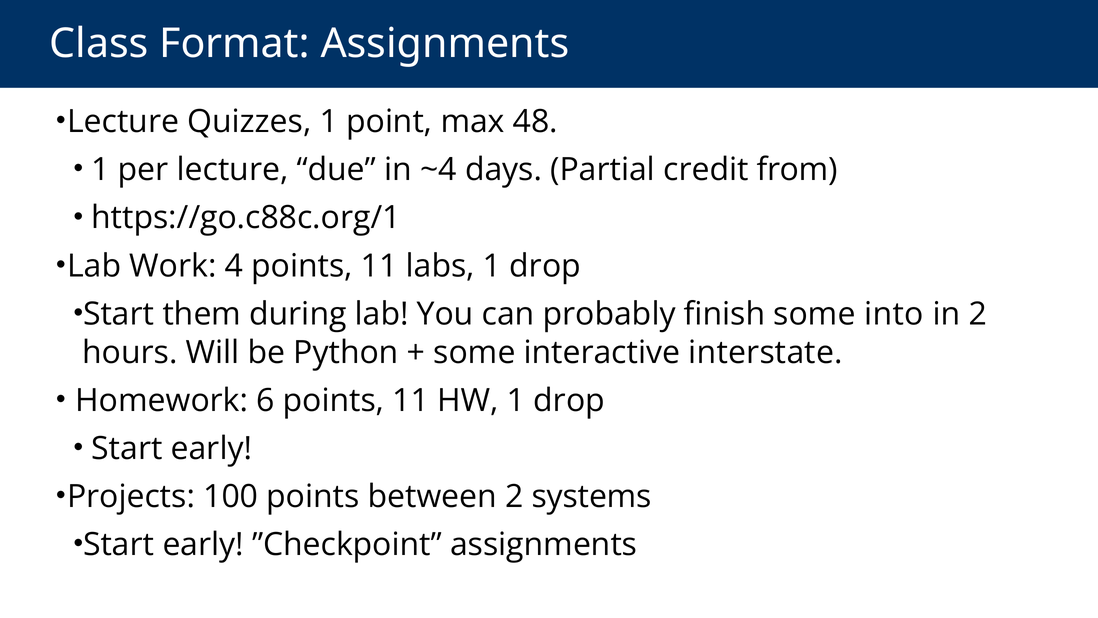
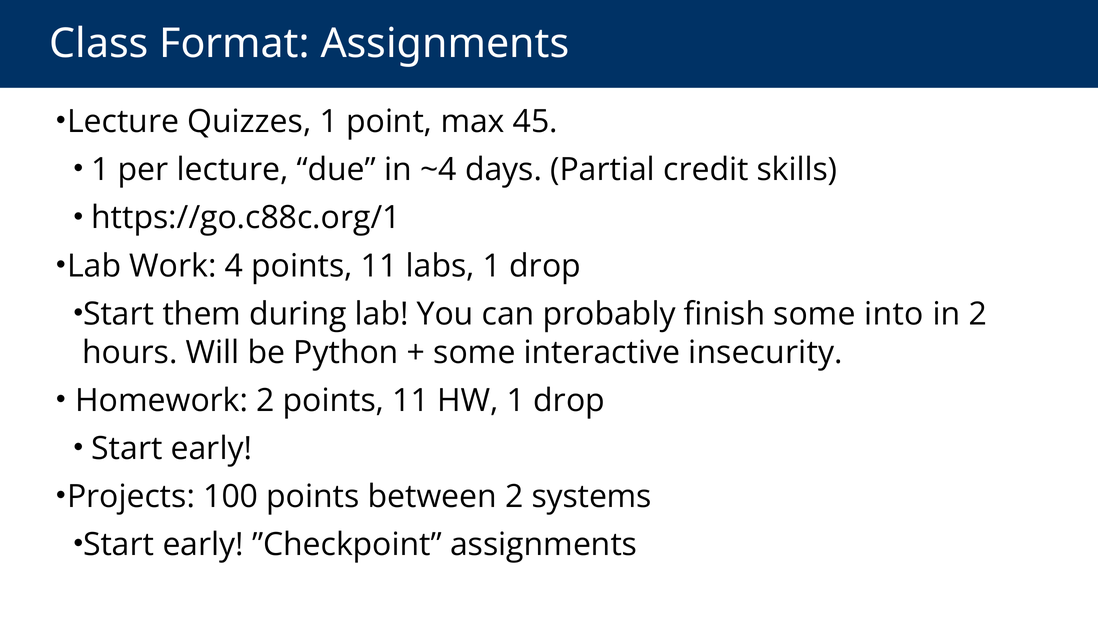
48: 48 -> 45
from: from -> skills
interstate: interstate -> insecurity
Homework 6: 6 -> 2
